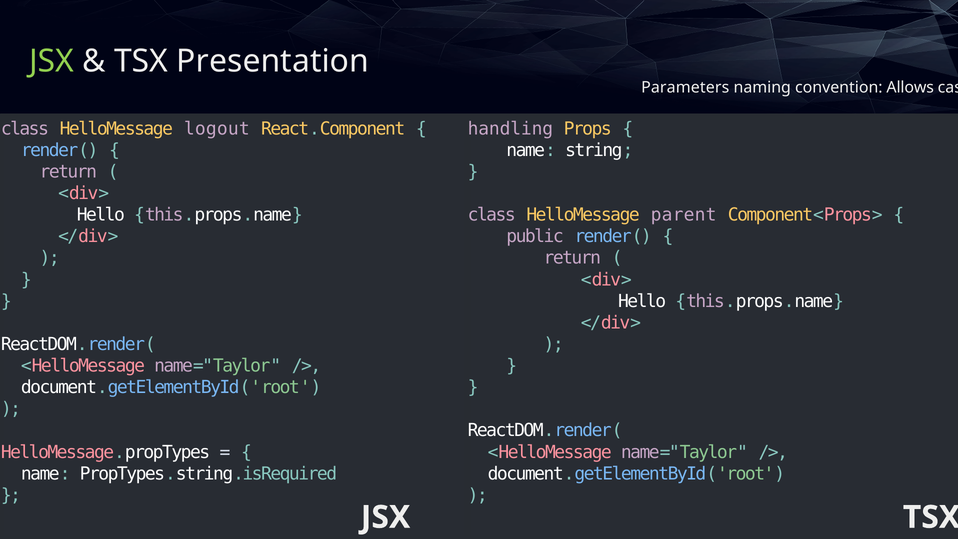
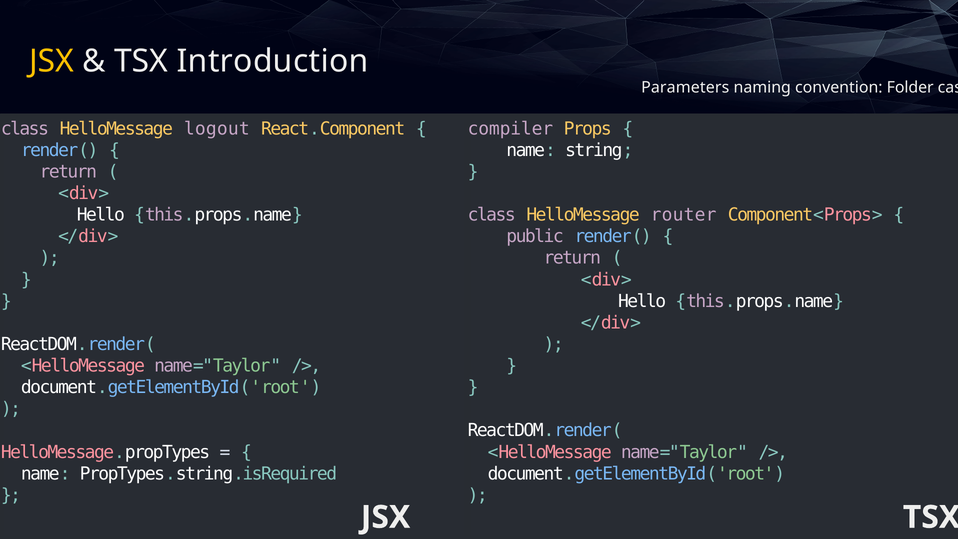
JSX at (52, 61) colour: light green -> yellow
Presentation: Presentation -> Introduction
Allows: Allows -> Folder
handling: handling -> compiler
parent: parent -> router
